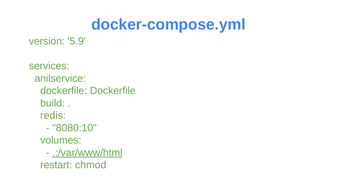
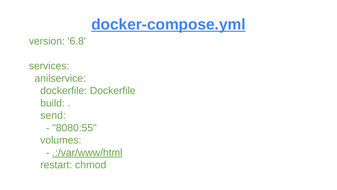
docker-compose.yml underline: none -> present
5.9: 5.9 -> 6.8
redis: redis -> send
8080:10: 8080:10 -> 8080:55
